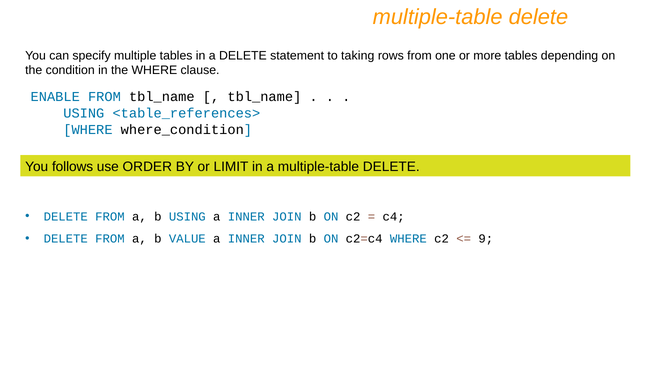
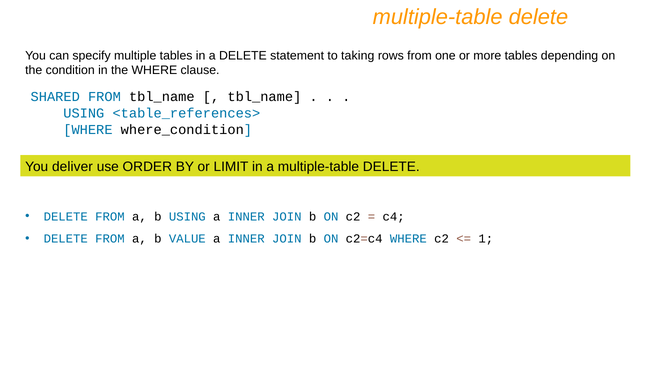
ENABLE: ENABLE -> SHARED
follows: follows -> deliver
9: 9 -> 1
